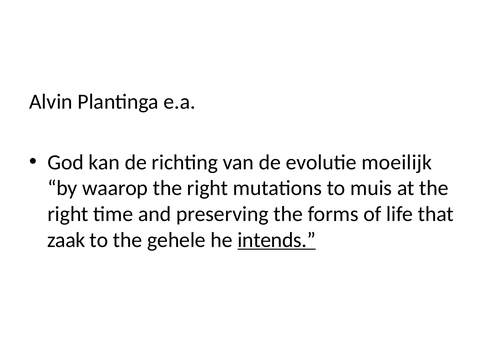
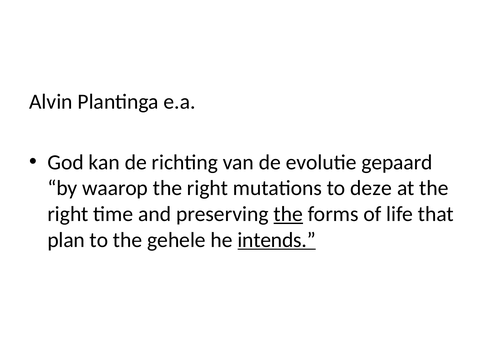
moeilijk: moeilijk -> gepaard
muis: muis -> deze
the at (288, 214) underline: none -> present
zaak: zaak -> plan
